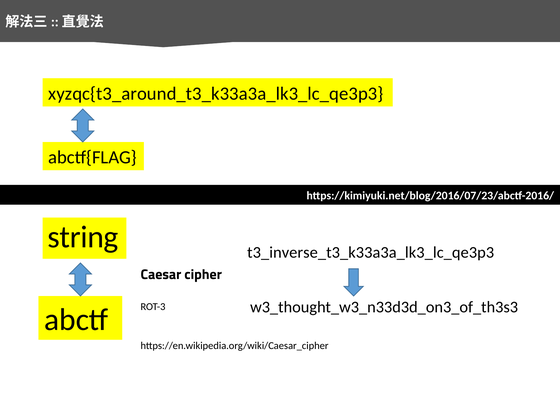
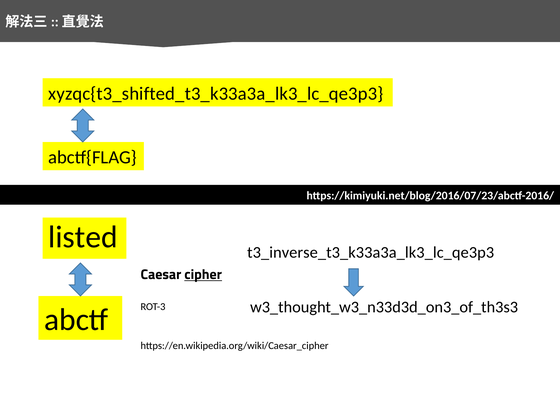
xyzqc{t3_around_t3_k33a3a_lk3_lc_qe3p3: xyzqc{t3_around_t3_k33a3a_lk3_lc_qe3p3 -> xyzqc{t3_shifted_t3_k33a3a_lk3_lc_qe3p3
string: string -> listed
cipher underline: none -> present
